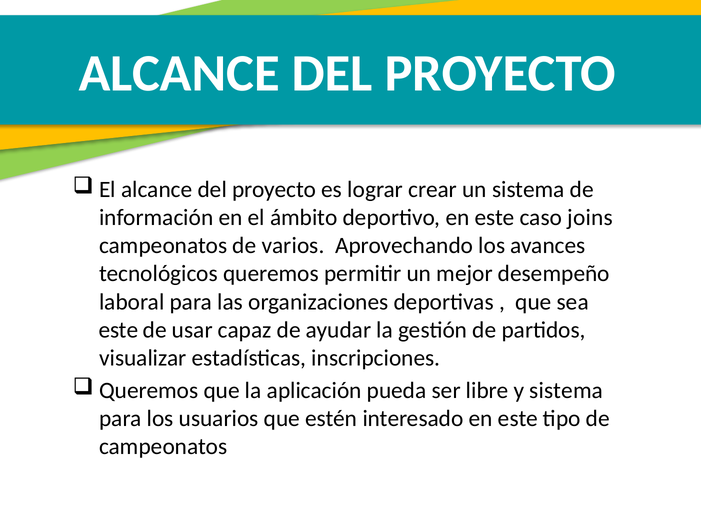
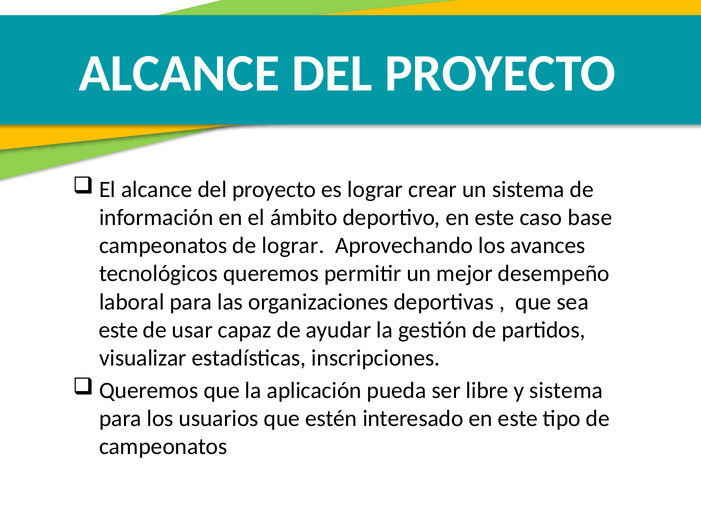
joins: joins -> base
de varios: varios -> lograr
